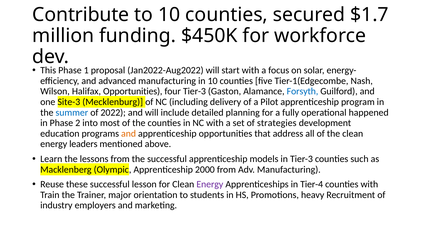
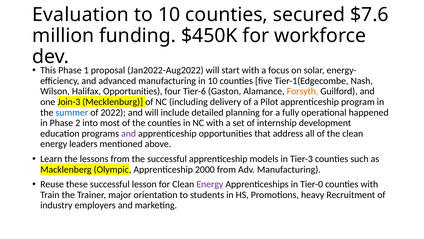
Contribute: Contribute -> Evaluation
$1.7: $1.7 -> $7.6
four Tier-3: Tier-3 -> Tier-6
Forsyth colour: blue -> orange
Site-3: Site-3 -> Join-3
strategies: strategies -> internship
and at (129, 133) colour: orange -> purple
Tier-4: Tier-4 -> Tier-0
